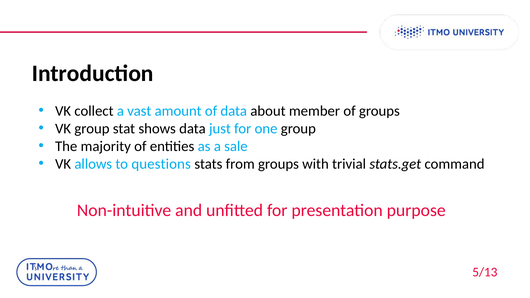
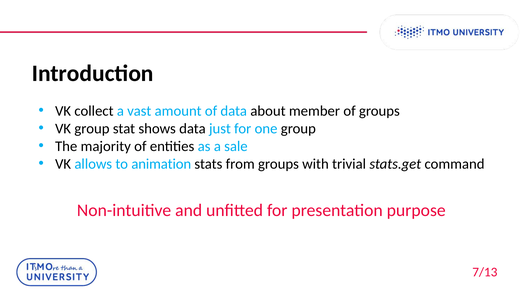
questions: questions -> animation
5/13: 5/13 -> 7/13
